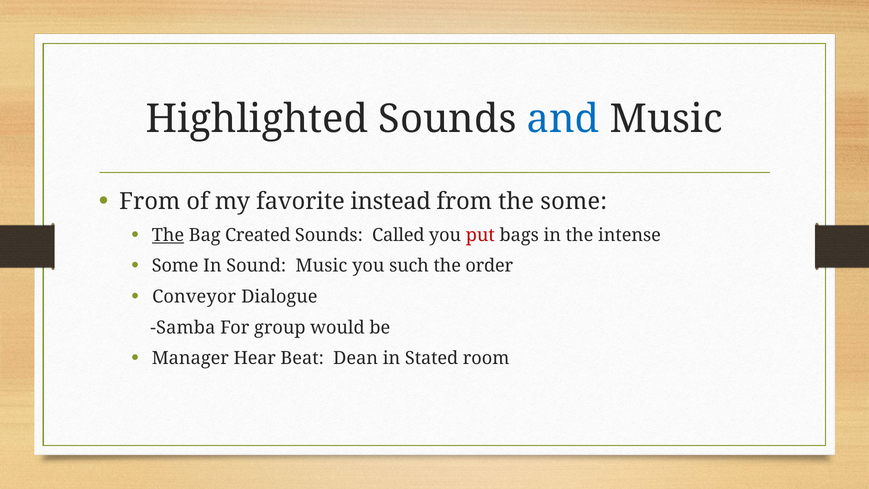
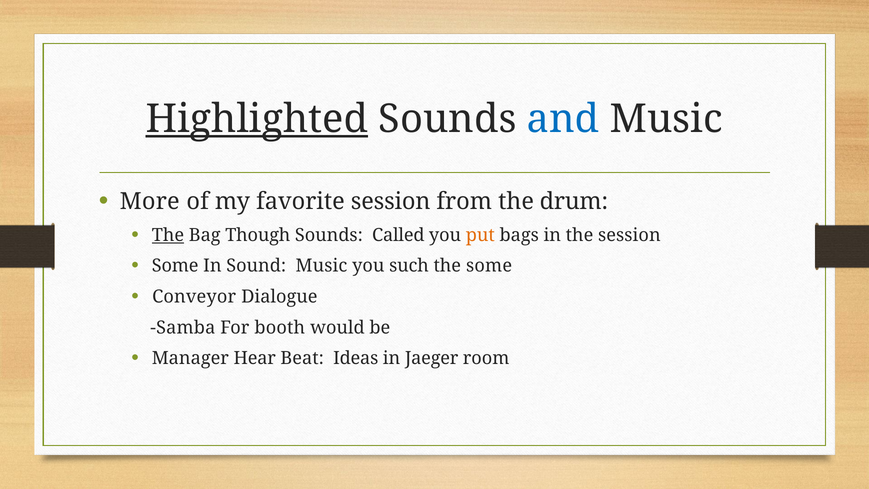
Highlighted underline: none -> present
From at (150, 201): From -> More
favorite instead: instead -> session
the some: some -> drum
Created: Created -> Though
put colour: red -> orange
the intense: intense -> session
the order: order -> some
group: group -> booth
Dean: Dean -> Ideas
Stated: Stated -> Jaeger
